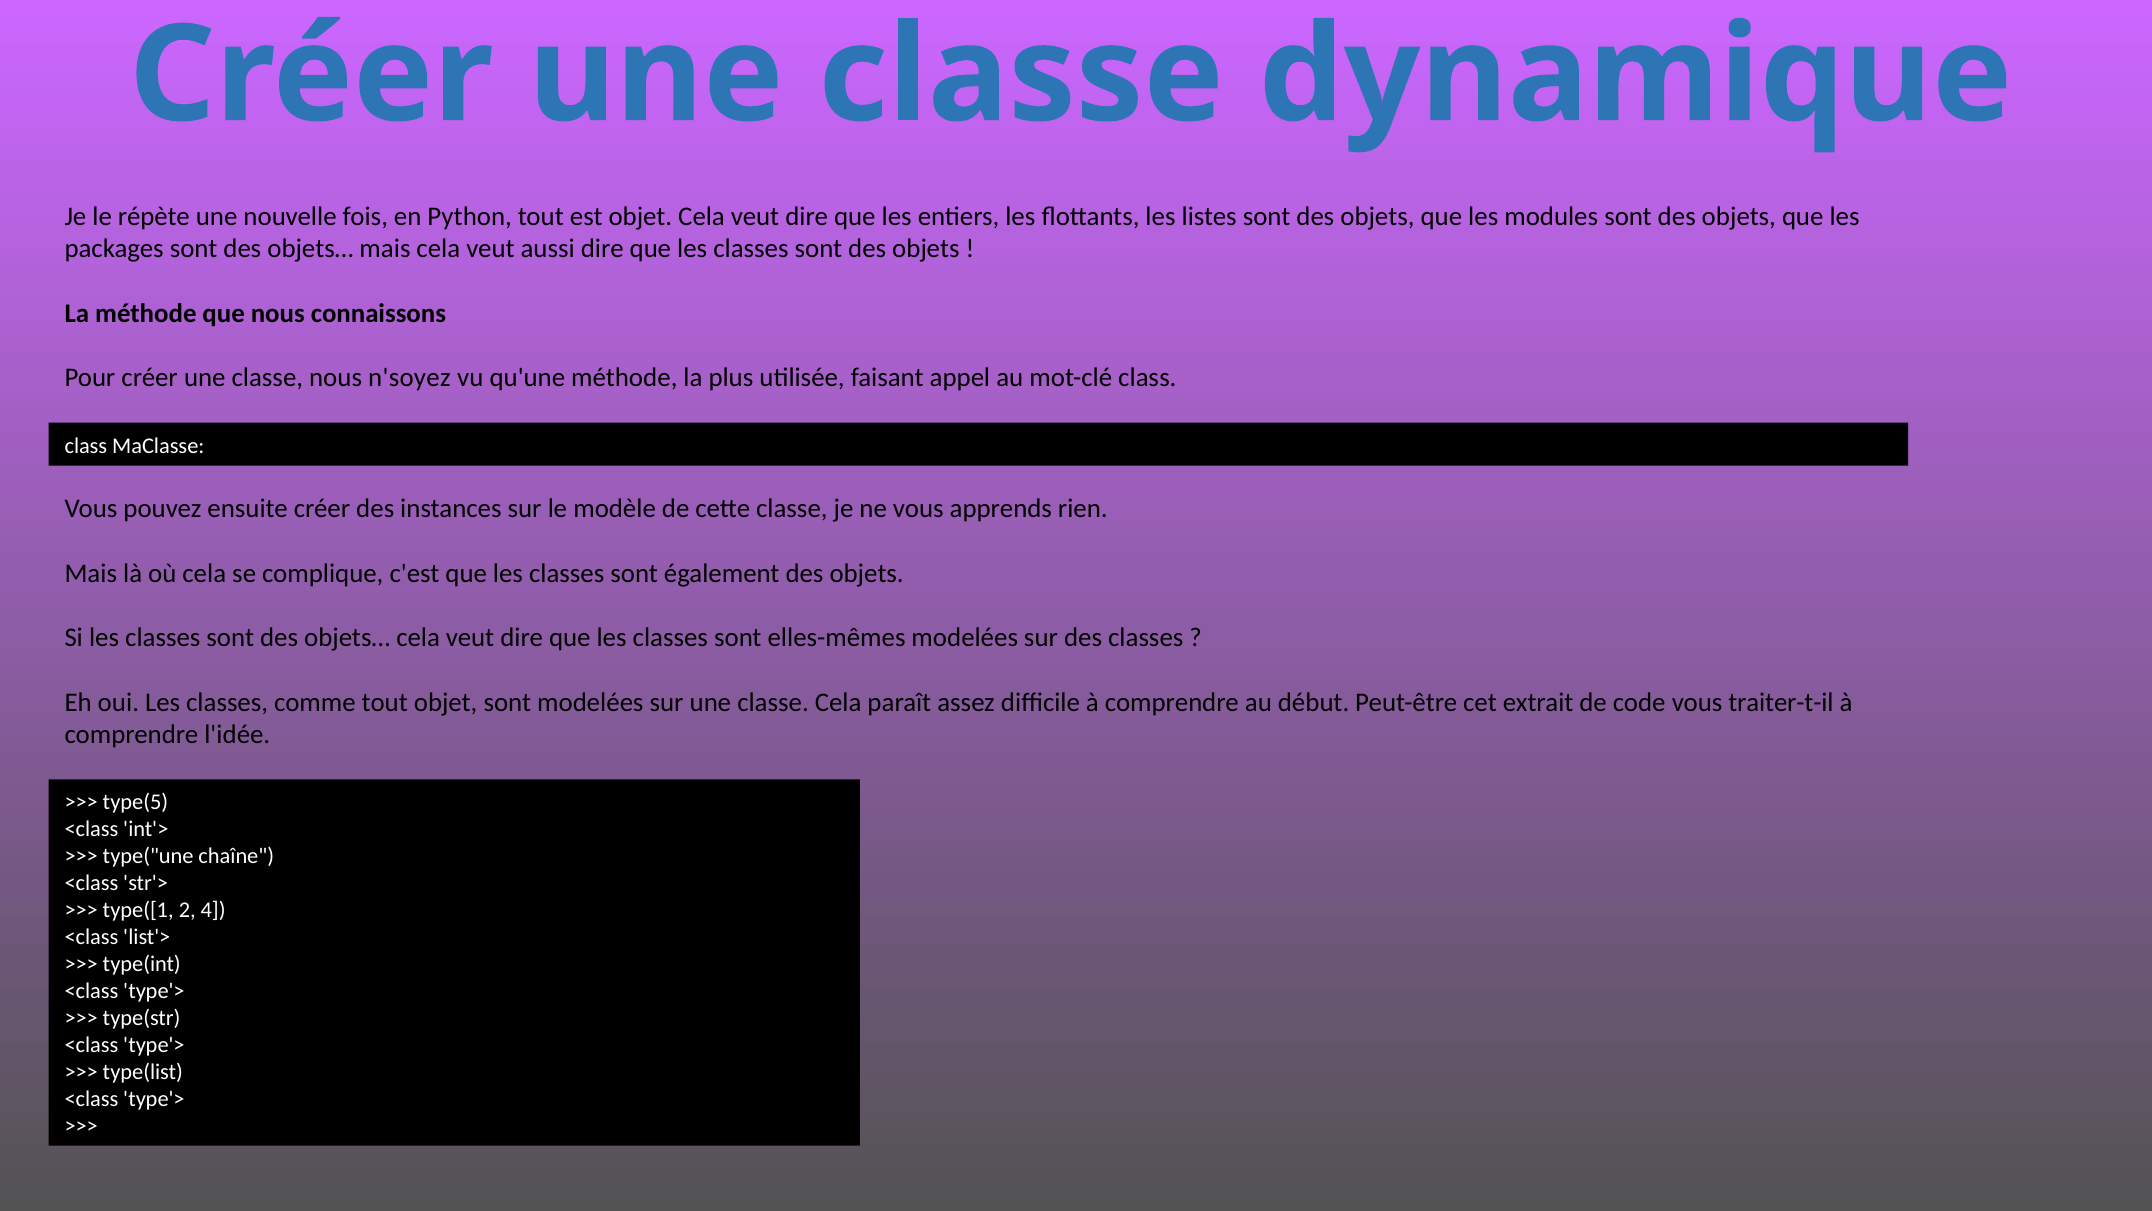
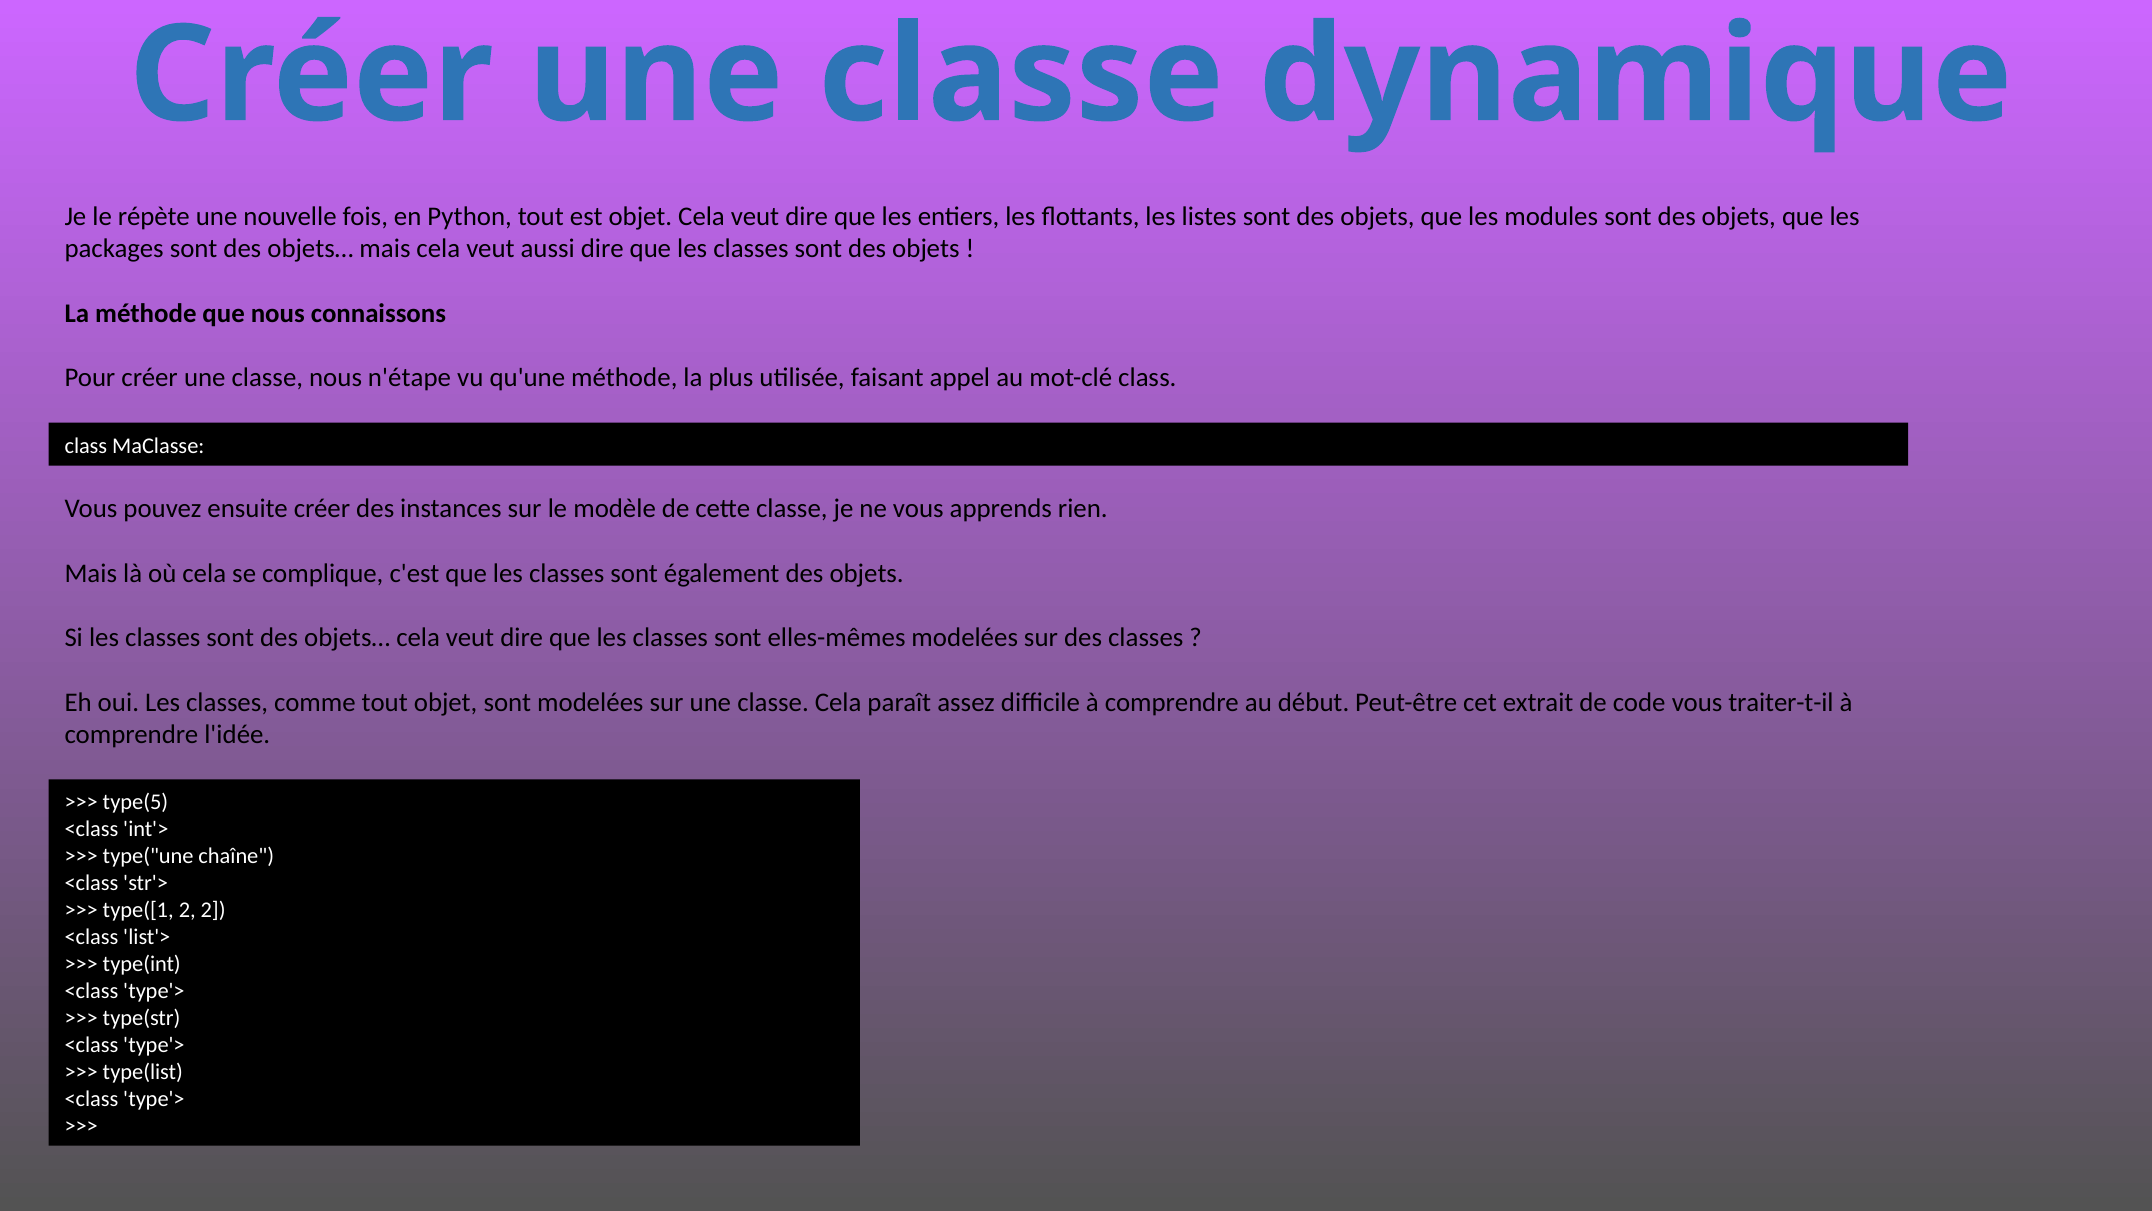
n'soyez: n'soyez -> n'étape
2 4: 4 -> 2
